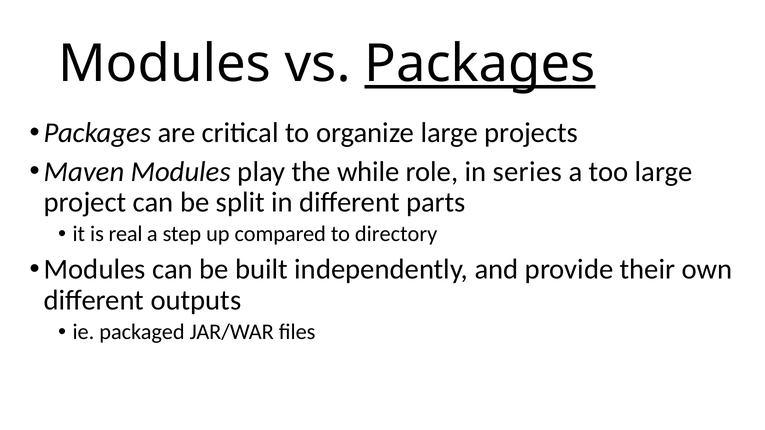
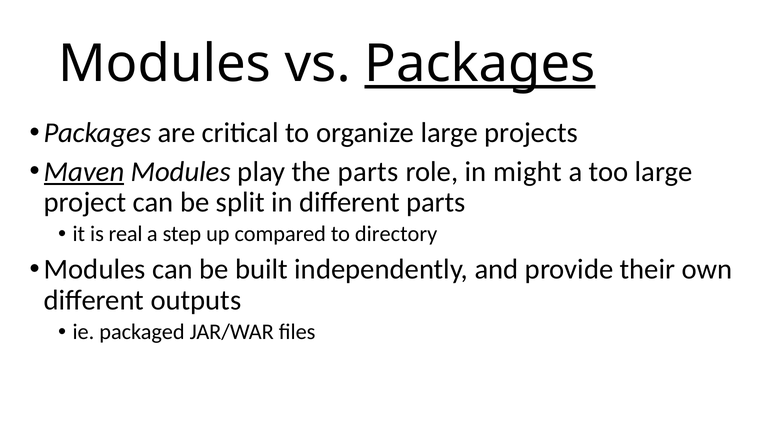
Maven underline: none -> present
the while: while -> parts
series: series -> might
